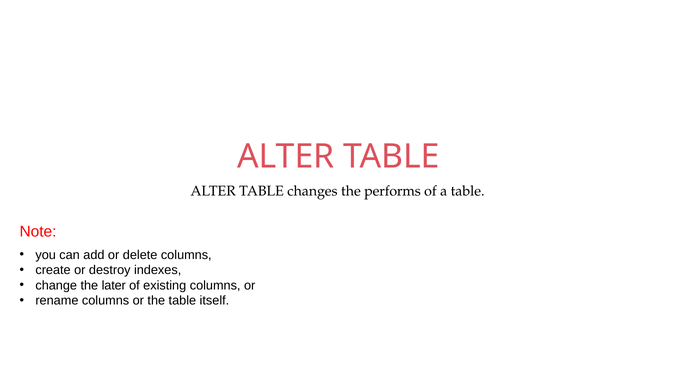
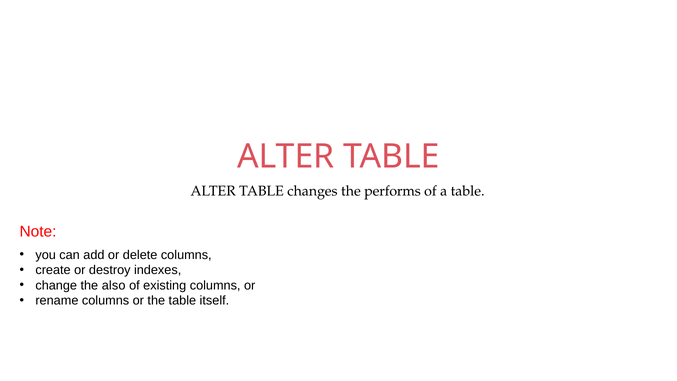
later: later -> also
